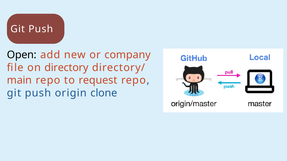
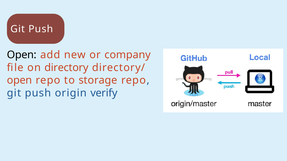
main at (19, 80): main -> open
request: request -> storage
clone: clone -> verify
